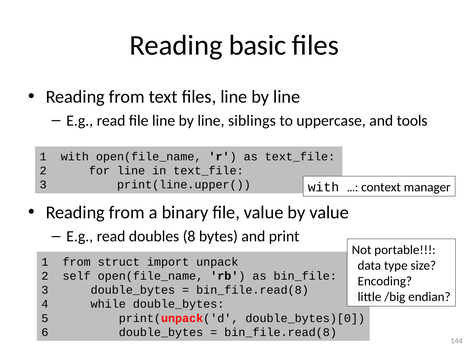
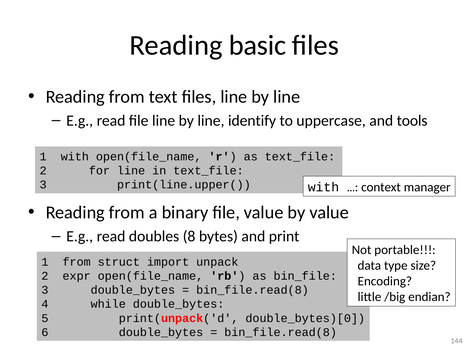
siblings: siblings -> identify
self: self -> expr
